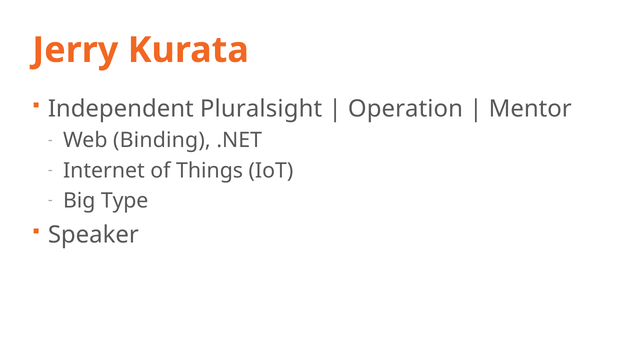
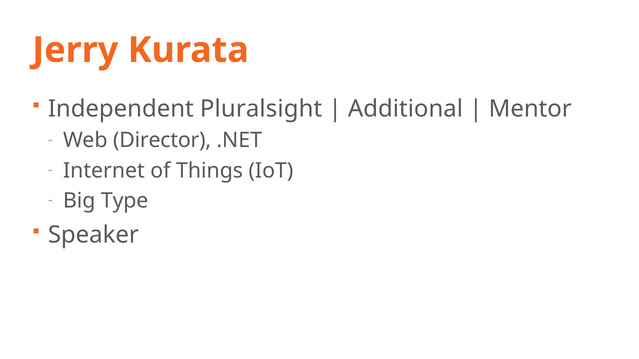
Operation: Operation -> Additional
Binding: Binding -> Director
